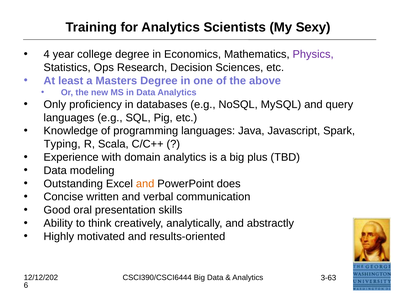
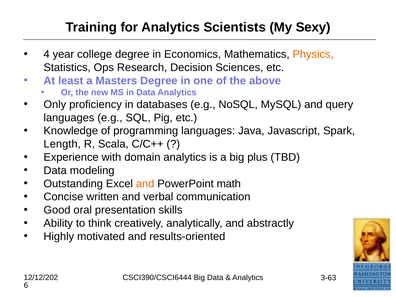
Physics colour: purple -> orange
Typing: Typing -> Length
does: does -> math
